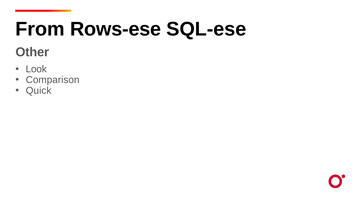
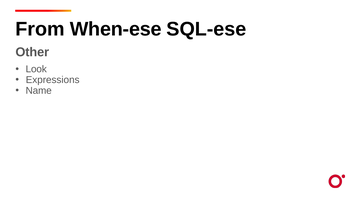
Rows-ese: Rows-ese -> When-ese
Comparison: Comparison -> Expressions
Quick: Quick -> Name
